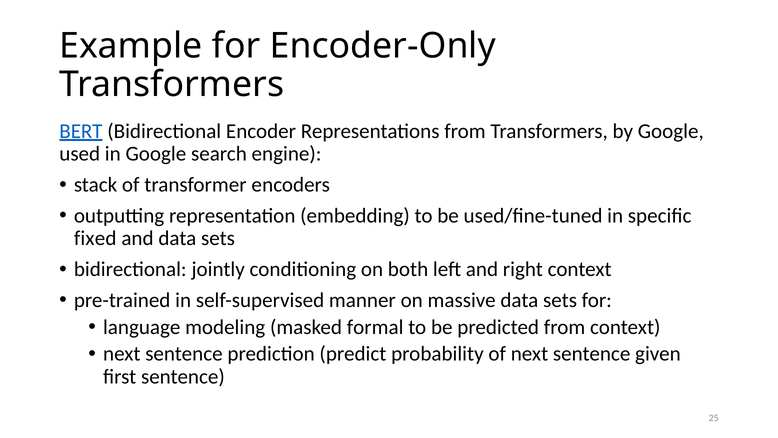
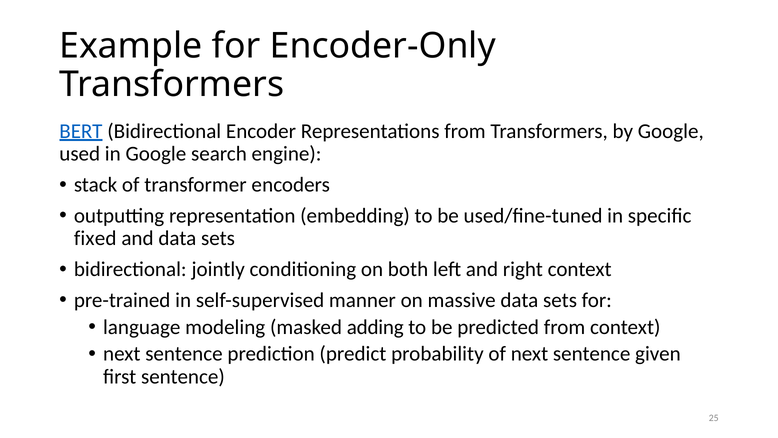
formal: formal -> adding
